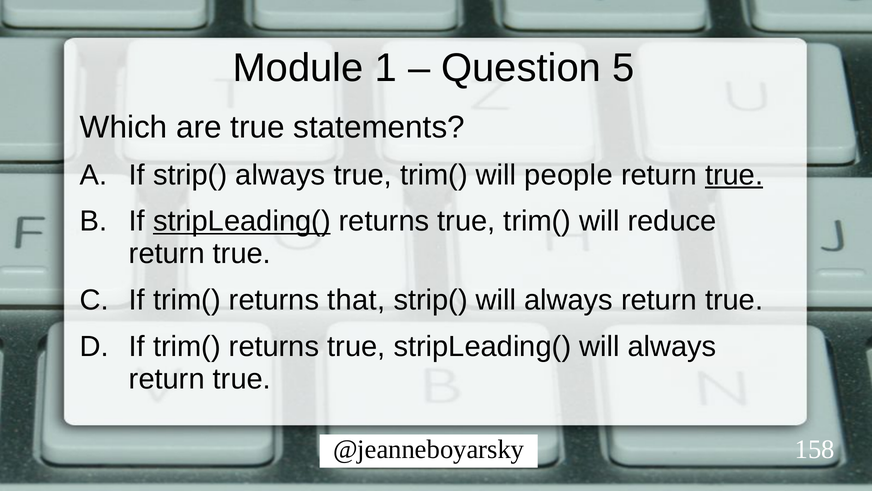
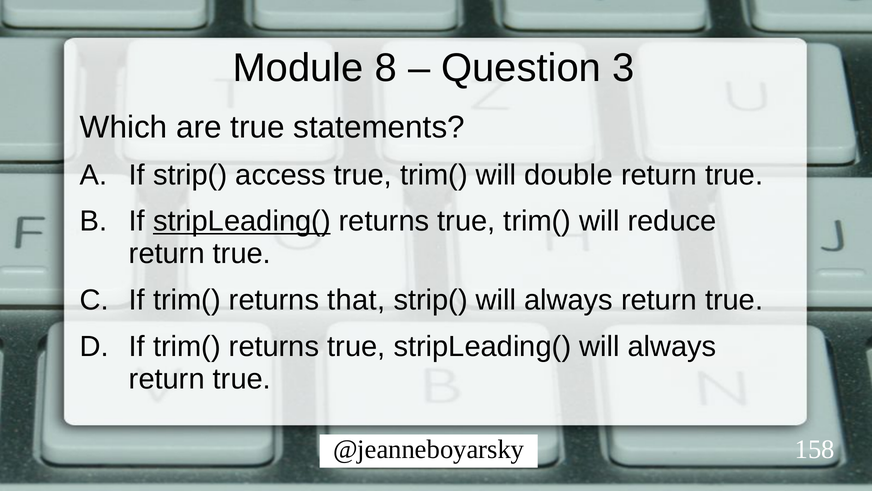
1: 1 -> 8
5: 5 -> 3
strip( always: always -> access
people: people -> double
true at (734, 175) underline: present -> none
